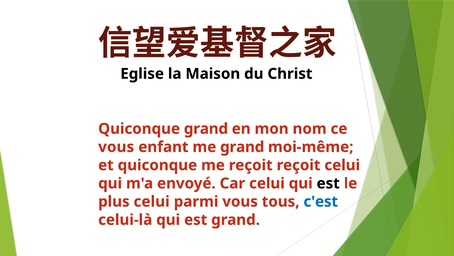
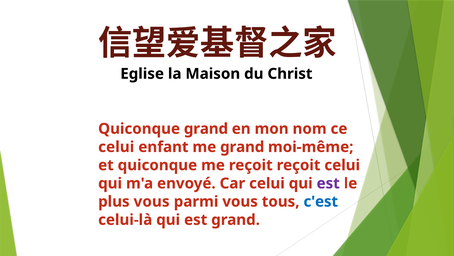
vous at (116, 147): vous -> celui
est at (328, 183) colour: black -> purple
plus celui: celui -> vous
